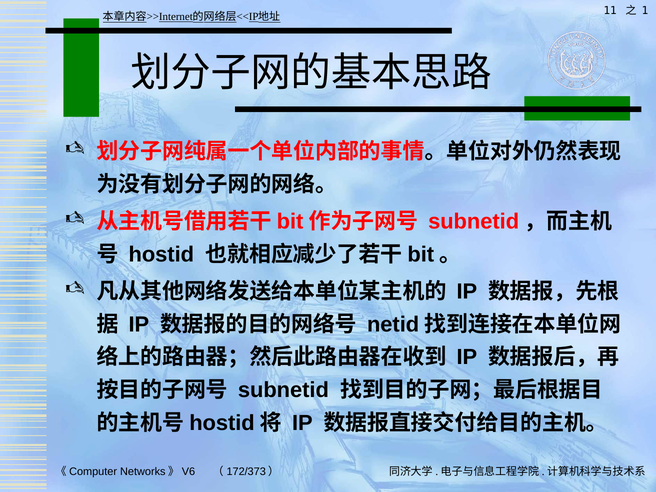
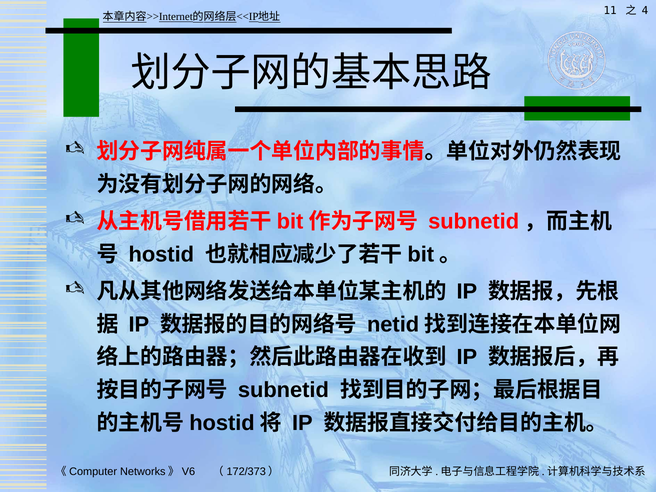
1: 1 -> 4
